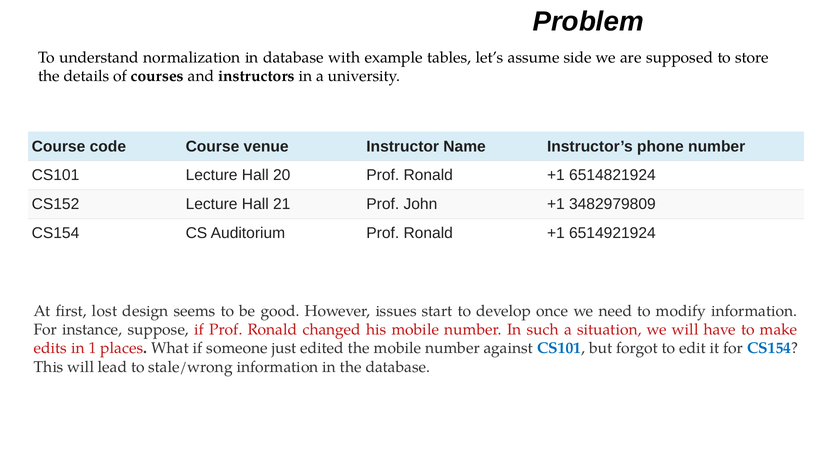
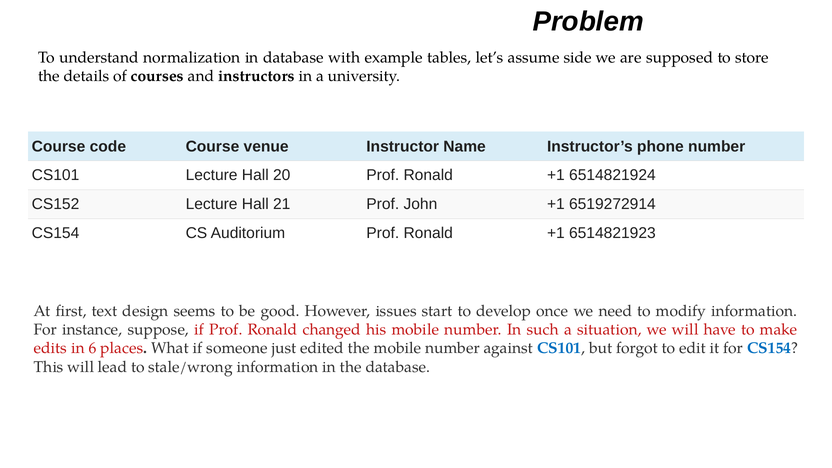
3482979809: 3482979809 -> 6519272914
6514921924: 6514921924 -> 6514821923
lost: lost -> text
1: 1 -> 6
